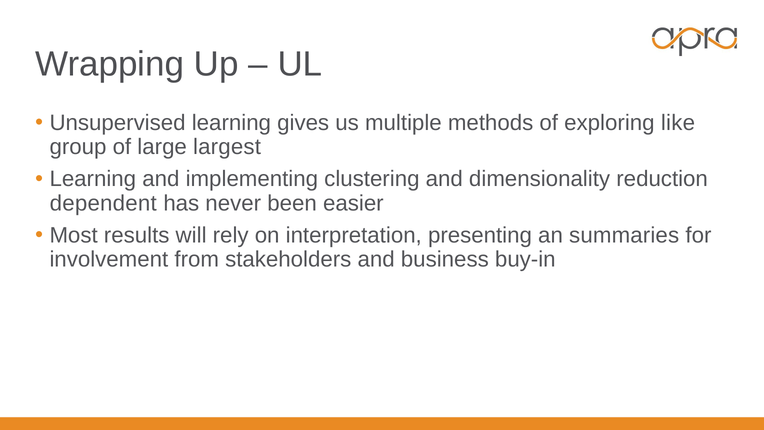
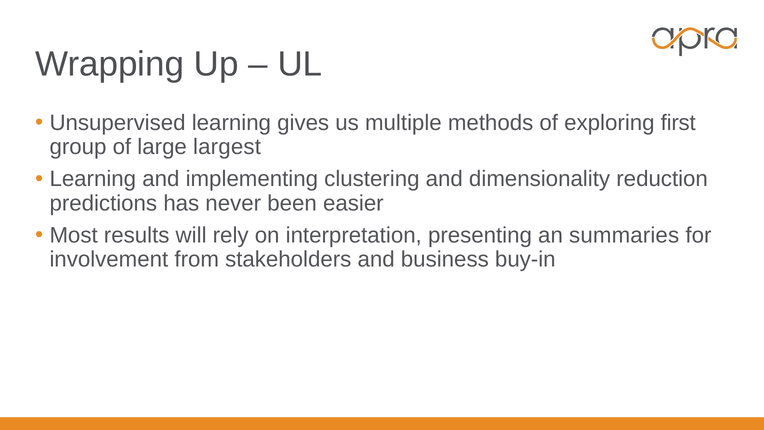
like: like -> first
dependent: dependent -> predictions
